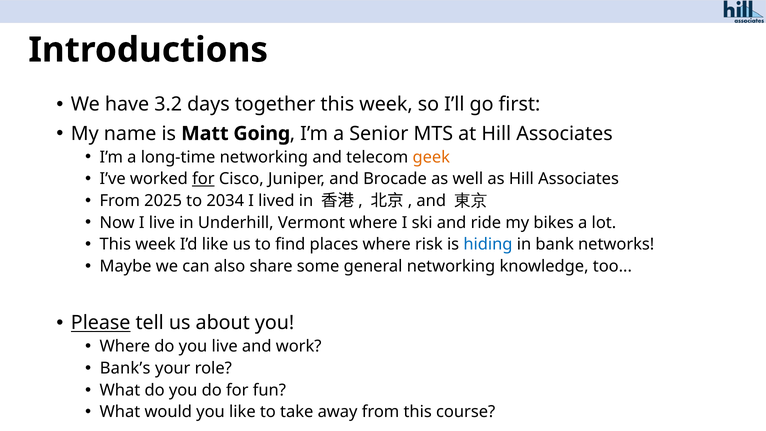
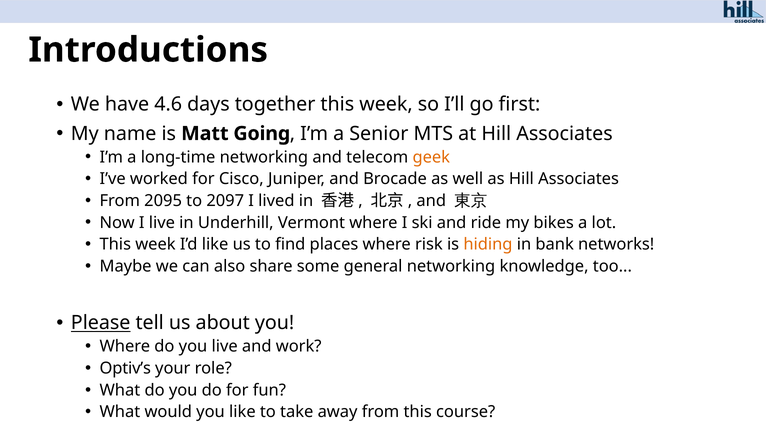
3.2: 3.2 -> 4.6
for at (203, 179) underline: present -> none
2025: 2025 -> 2095
2034: 2034 -> 2097
hiding colour: blue -> orange
Bank’s: Bank’s -> Optiv’s
